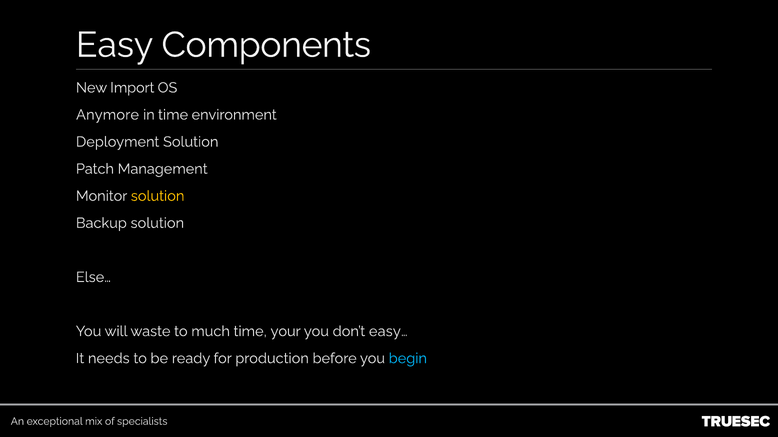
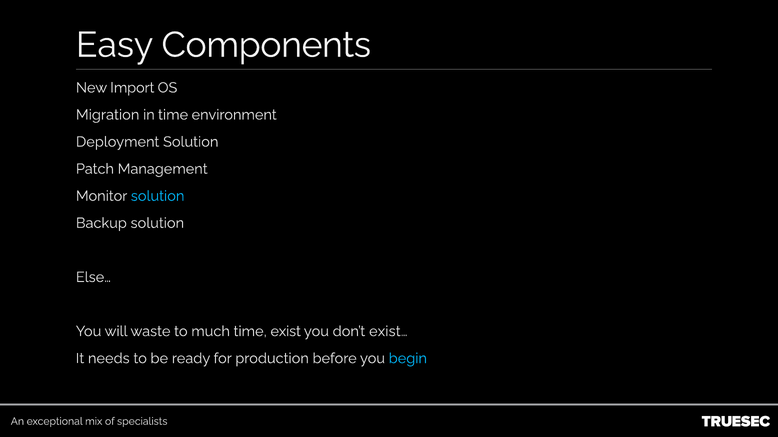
Anymore: Anymore -> Migration
solution at (158, 196) colour: yellow -> light blue
your: your -> exist
easy…: easy… -> exist…
